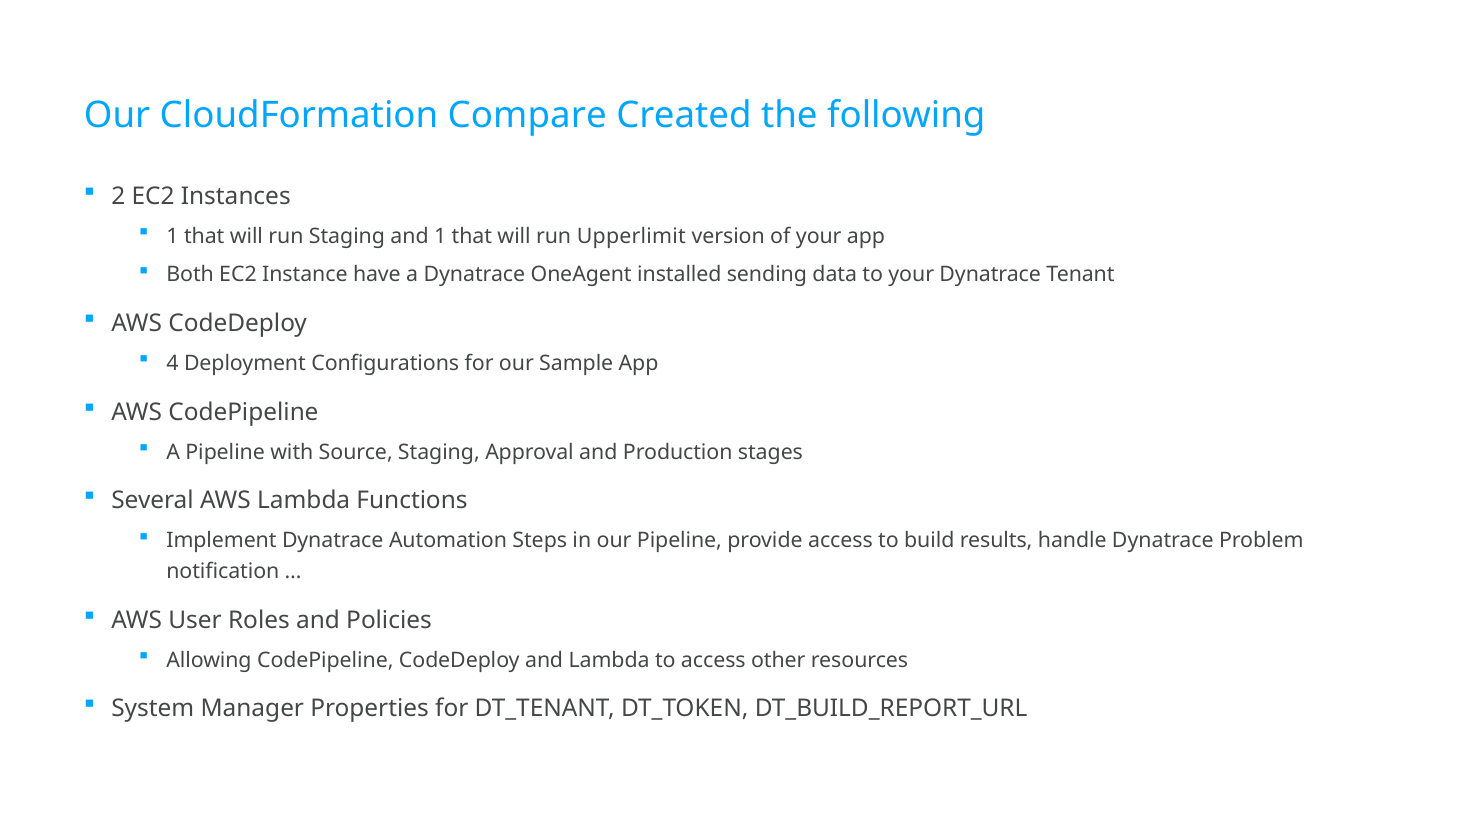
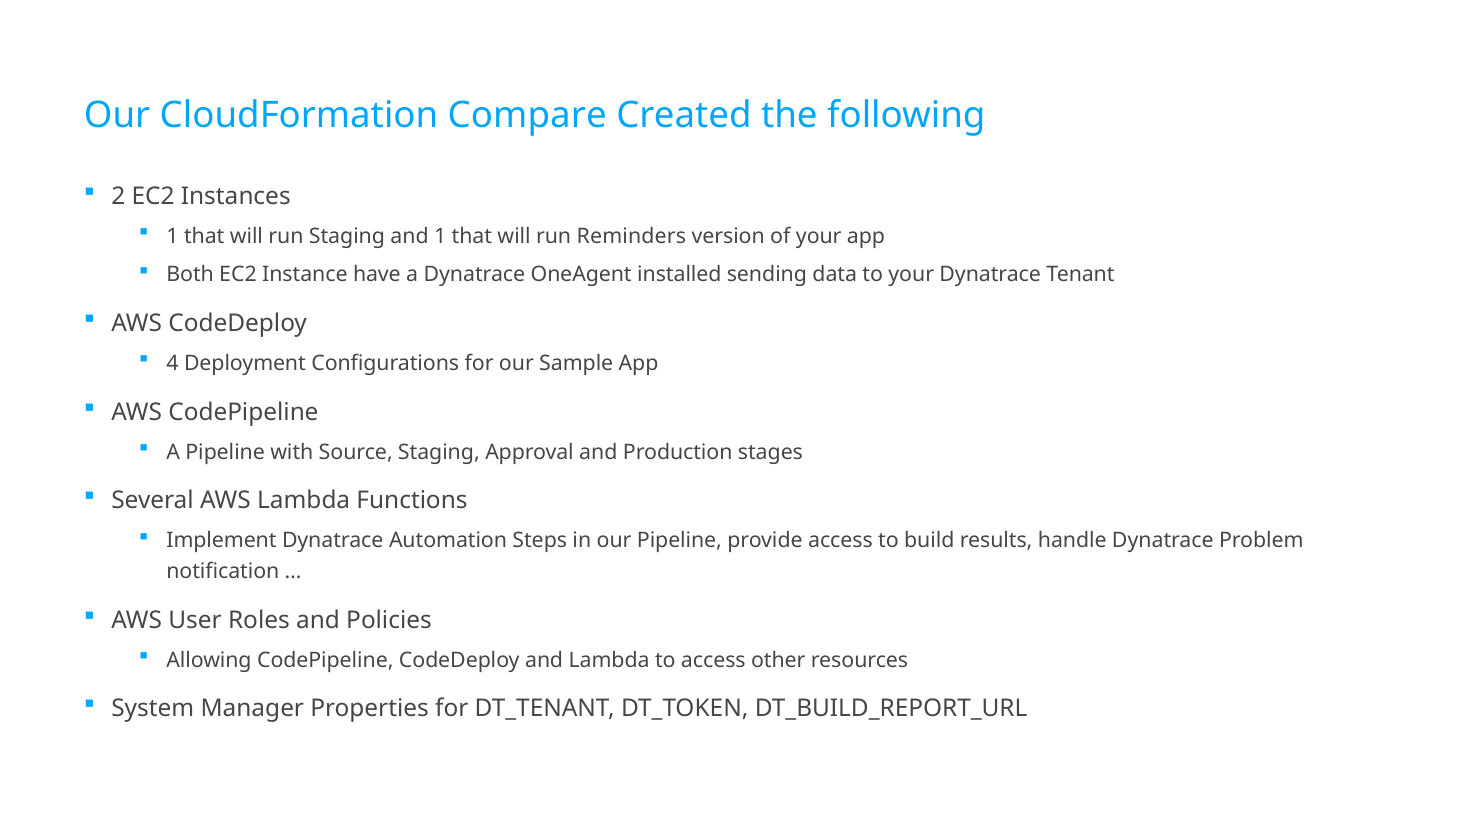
Upperlimit: Upperlimit -> Reminders
